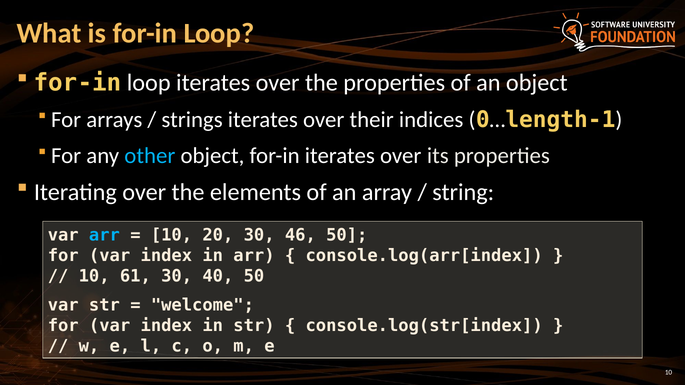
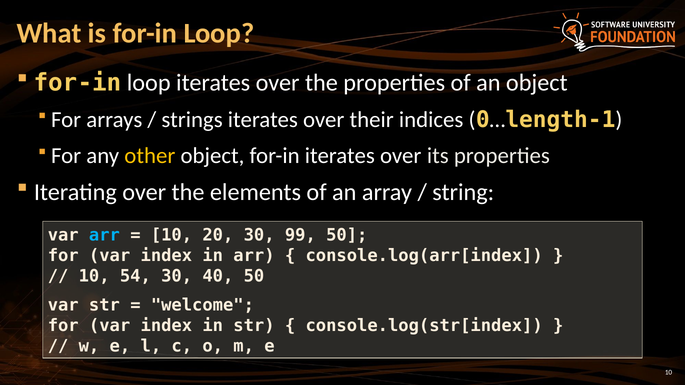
other colour: light blue -> yellow
46: 46 -> 99
61: 61 -> 54
